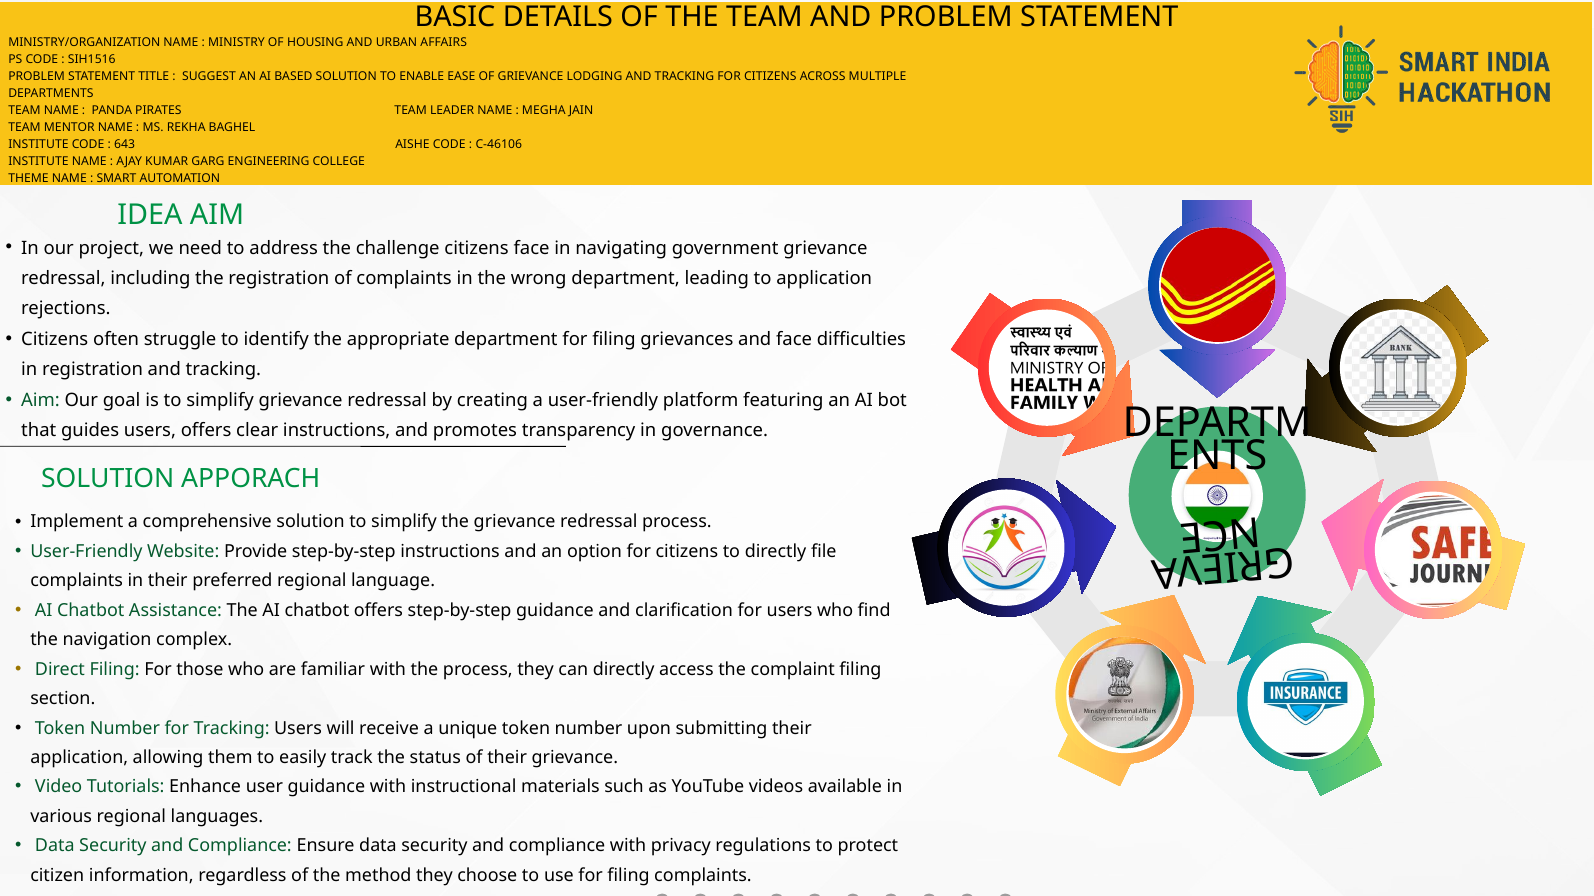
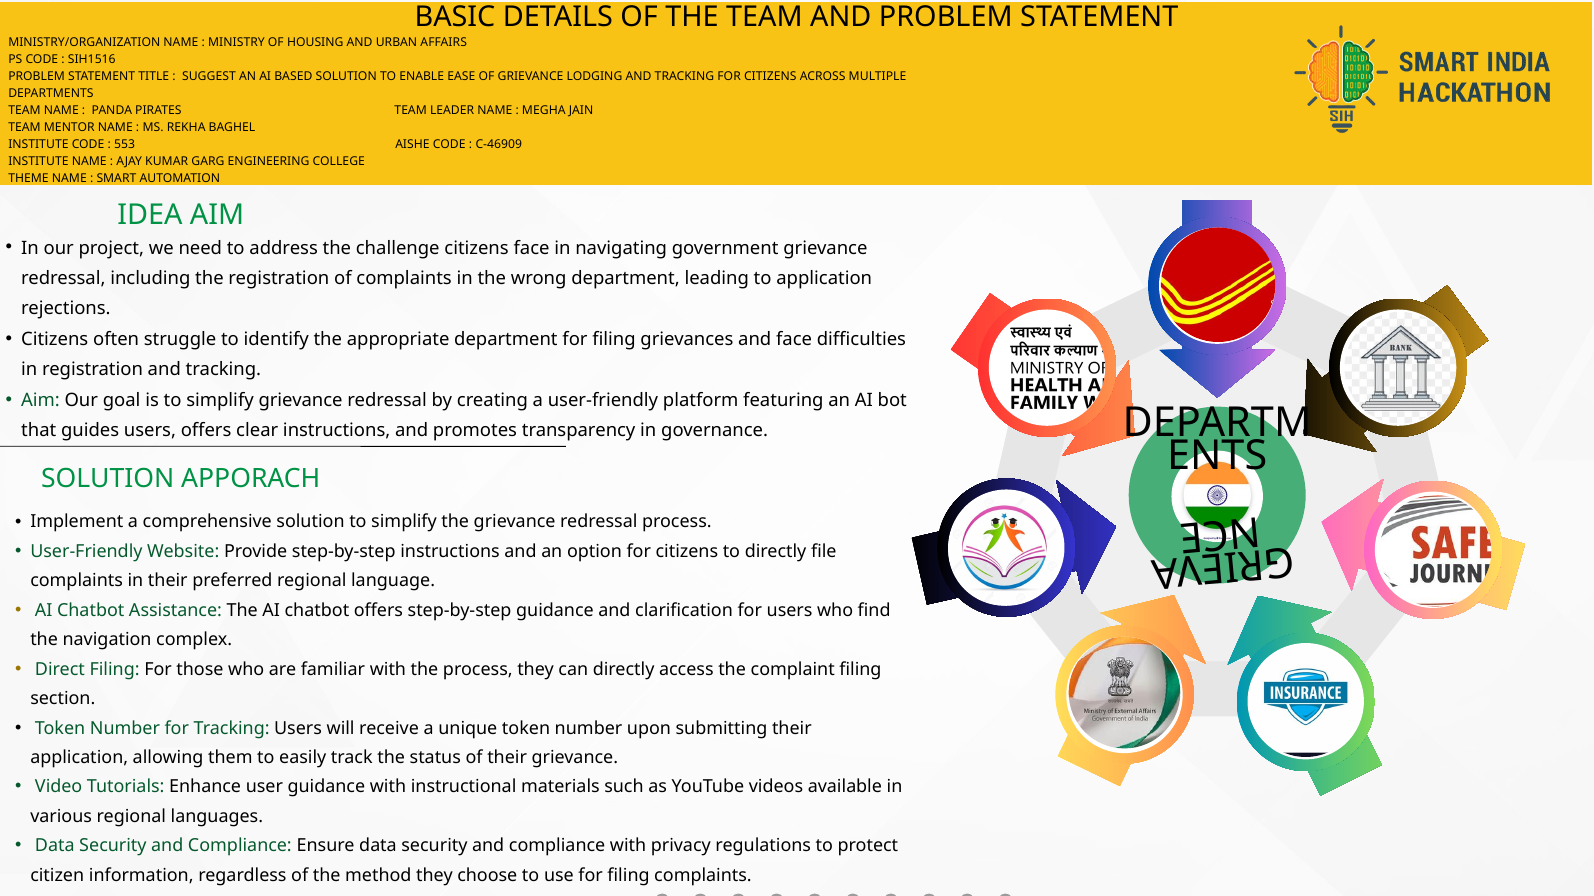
643: 643 -> 553
C-46106: C-46106 -> C-46909
